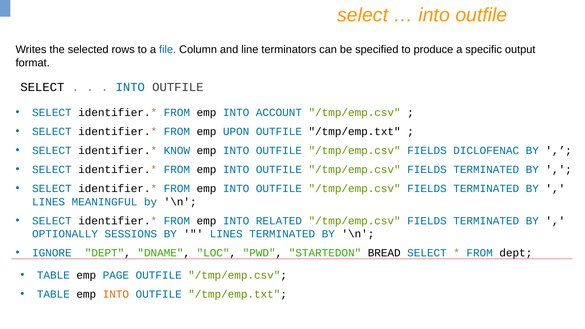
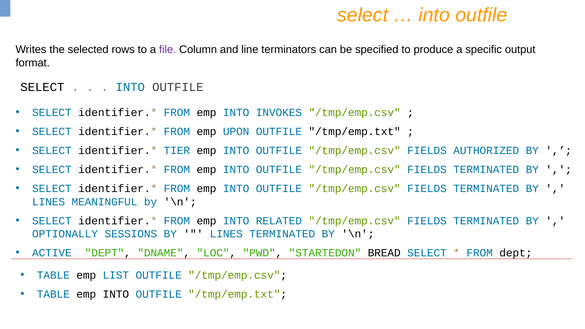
file colour: blue -> purple
ACCOUNT: ACCOUNT -> INVOKES
KNOW: KNOW -> TIER
DICLOFENAC: DICLOFENAC -> AUTHORIZED
IGNORE: IGNORE -> ACTIVE
PAGE: PAGE -> LIST
INTO at (116, 294) colour: orange -> black
